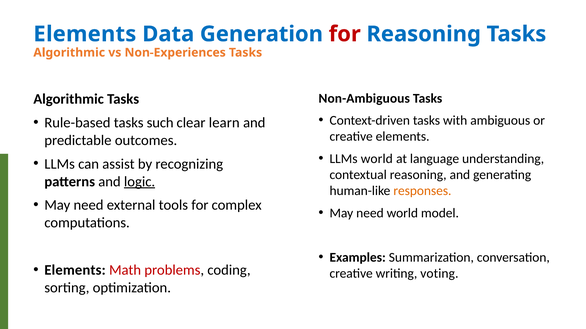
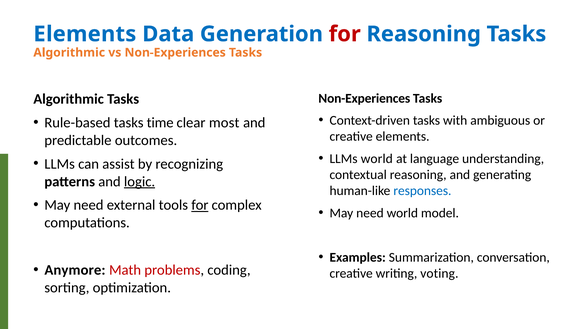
Non-Ambiguous at (364, 98): Non-Ambiguous -> Non-Experiences
such: such -> time
learn: learn -> most
responses colour: orange -> blue
for at (200, 206) underline: none -> present
Elements at (75, 271): Elements -> Anymore
